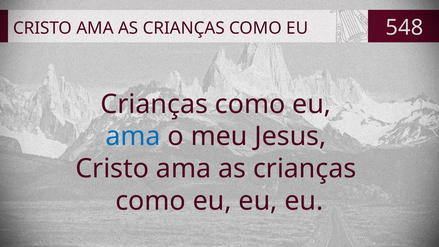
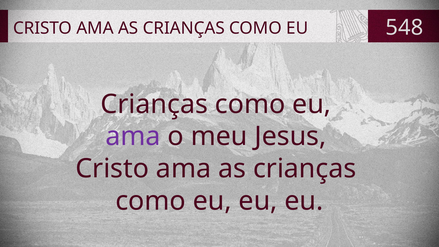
ama at (133, 136) colour: blue -> purple
